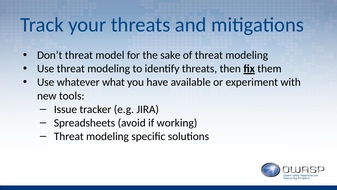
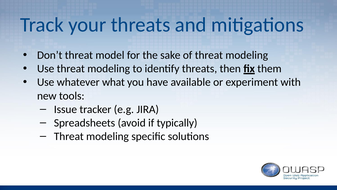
working: working -> typically
